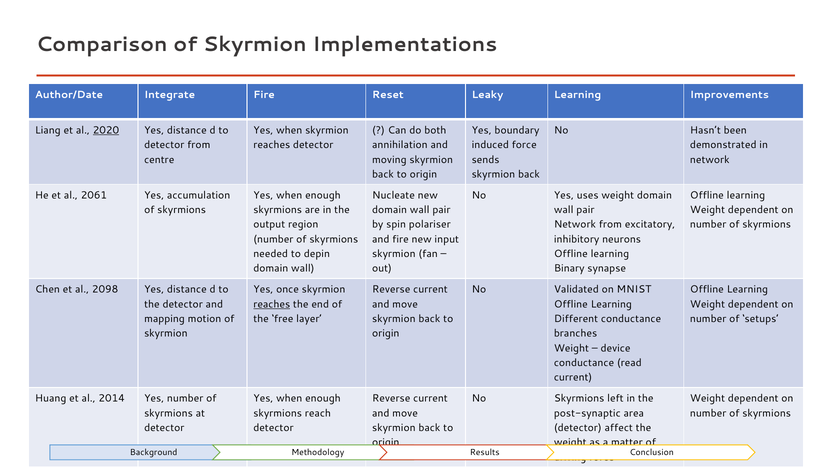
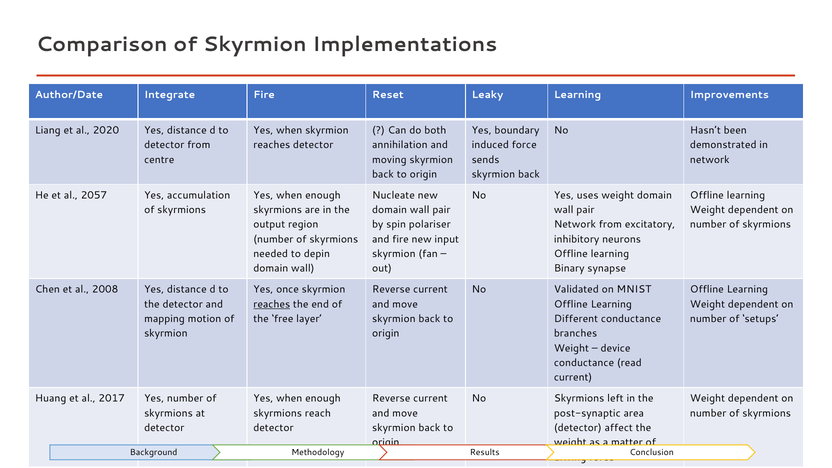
2020 underline: present -> none
2061: 2061 -> 2057
2098: 2098 -> 2008
2014: 2014 -> 2017
